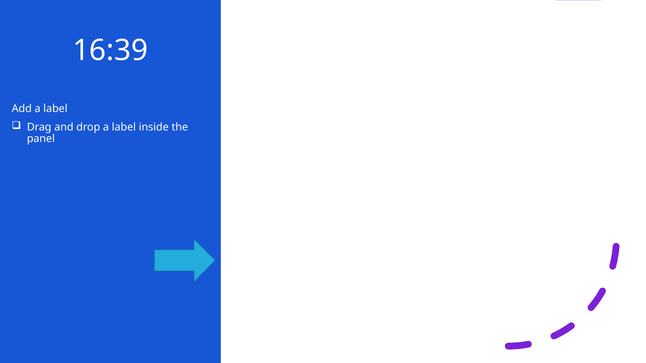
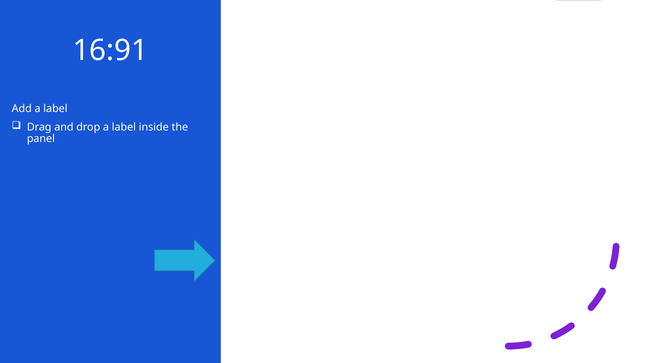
16:39: 16:39 -> 16:91
